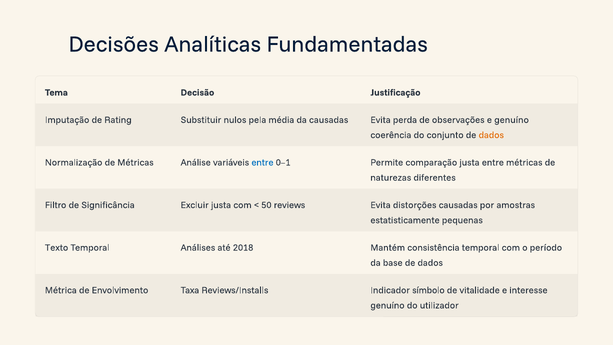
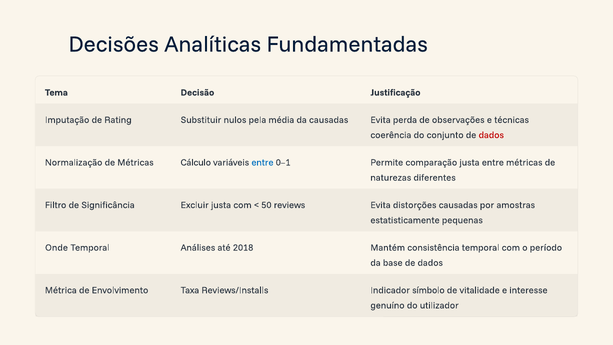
e genuíno: genuíno -> técnicas
dados at (491, 135) colour: orange -> red
Análise: Análise -> Cálculo
Texto: Texto -> Onde
